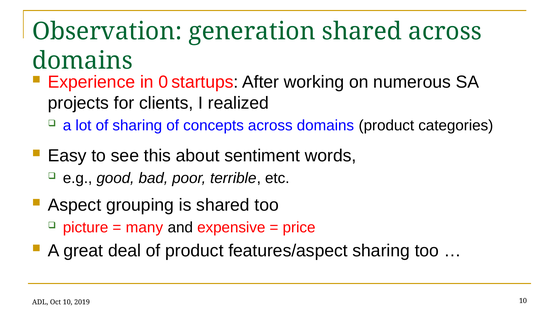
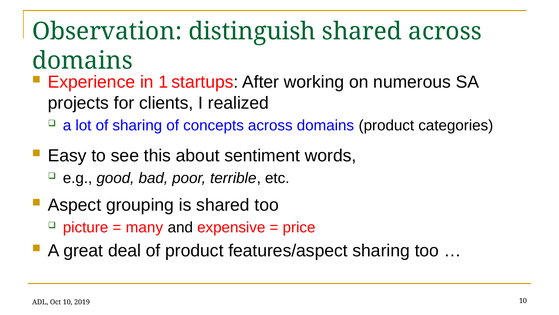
generation: generation -> distinguish
0: 0 -> 1
